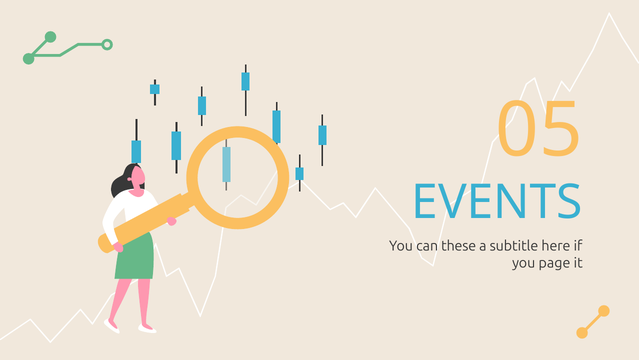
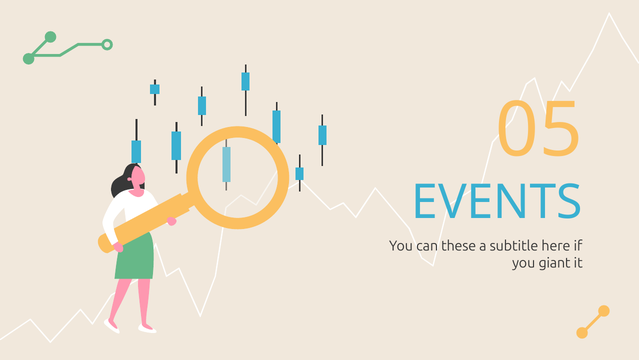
page: page -> giant
